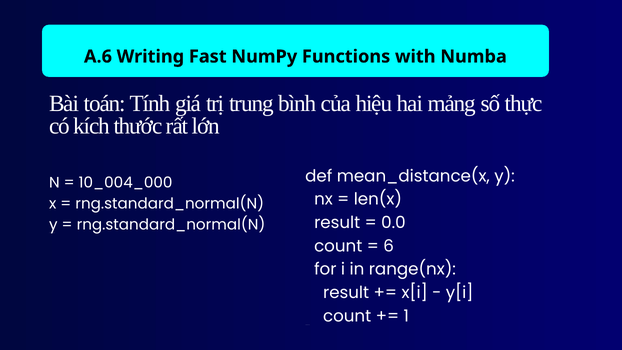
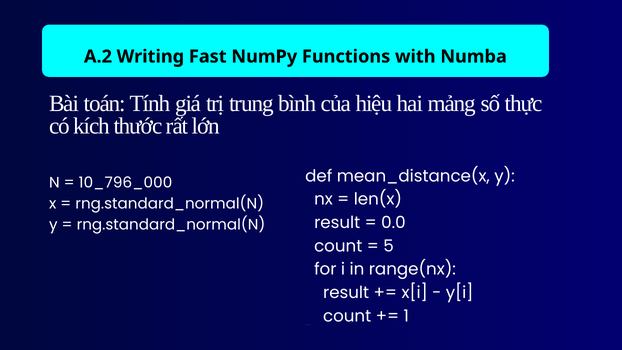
A.6: A.6 -> A.2
10_004_000: 10_004_000 -> 10_796_000
6: 6 -> 5
